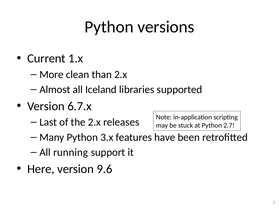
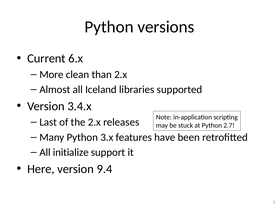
1.x: 1.x -> 6.x
6.7.x: 6.7.x -> 3.4.x
running: running -> initialize
9.6: 9.6 -> 9.4
